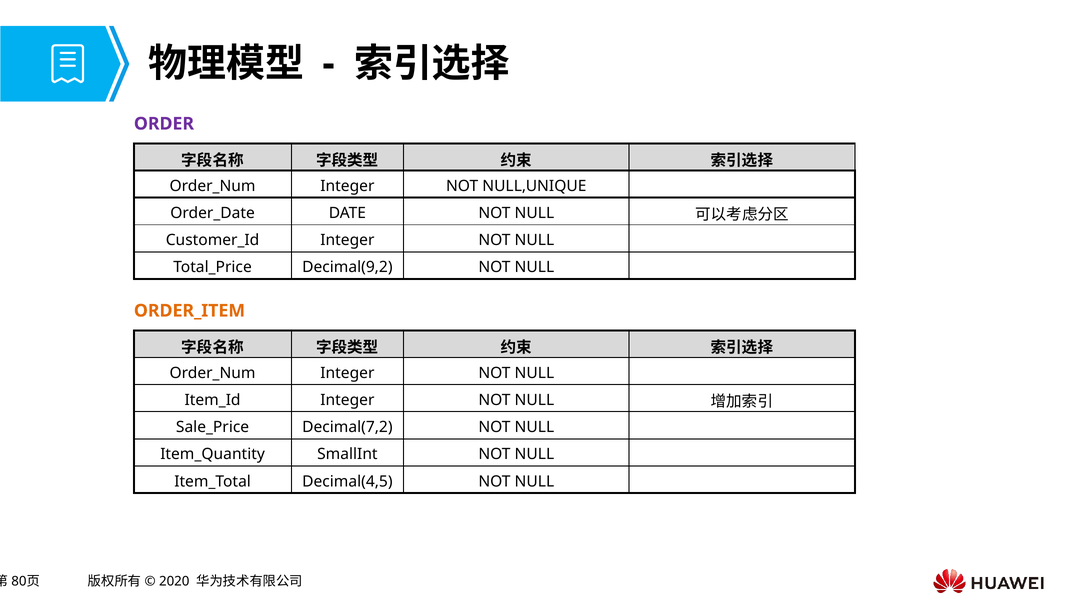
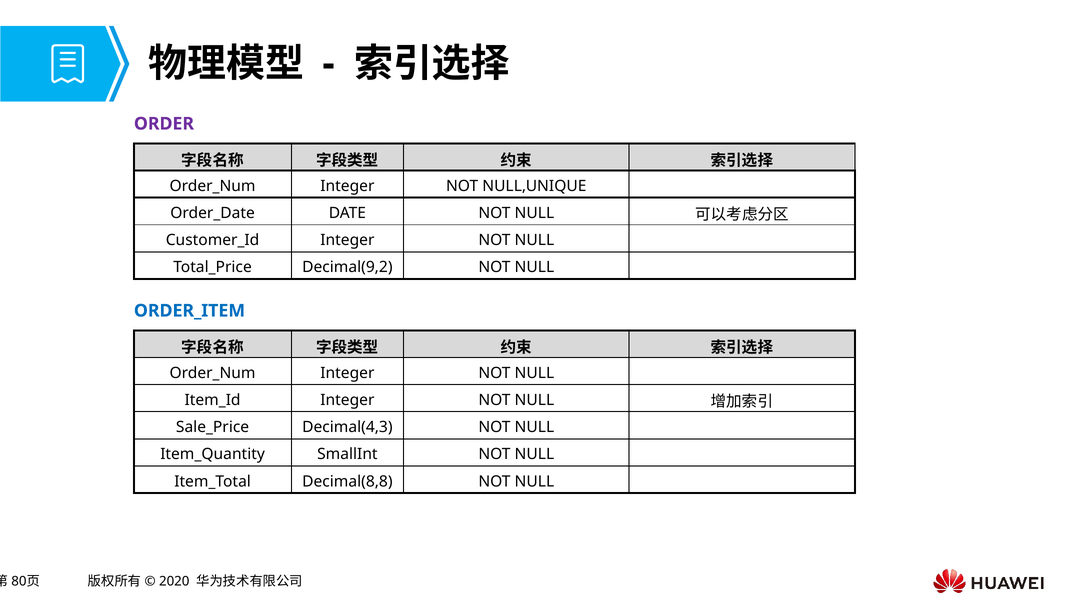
ORDER_ITEM colour: orange -> blue
Decimal(7,2: Decimal(7,2 -> Decimal(4,3
Decimal(4,5: Decimal(4,5 -> Decimal(8,8
